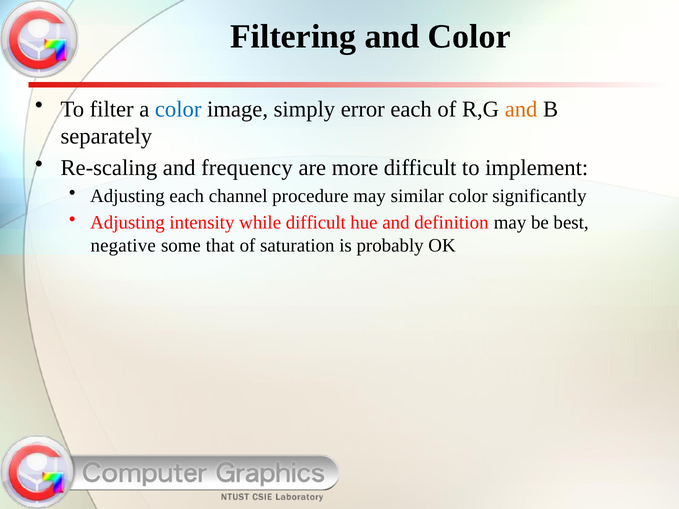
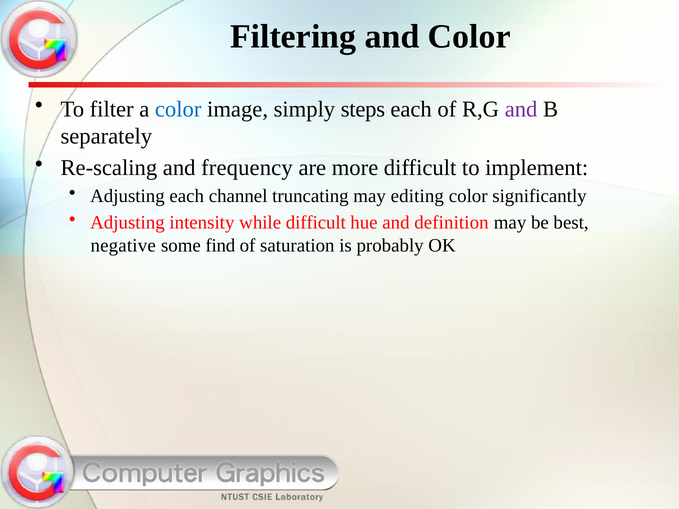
error: error -> steps
and at (521, 109) colour: orange -> purple
procedure: procedure -> truncating
similar: similar -> editing
that: that -> find
